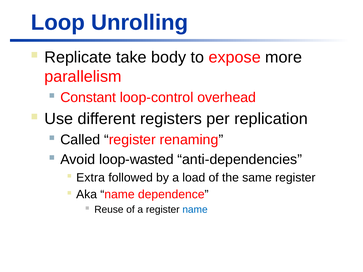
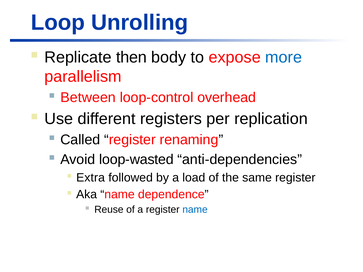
take: take -> then
more colour: black -> blue
Constant: Constant -> Between
